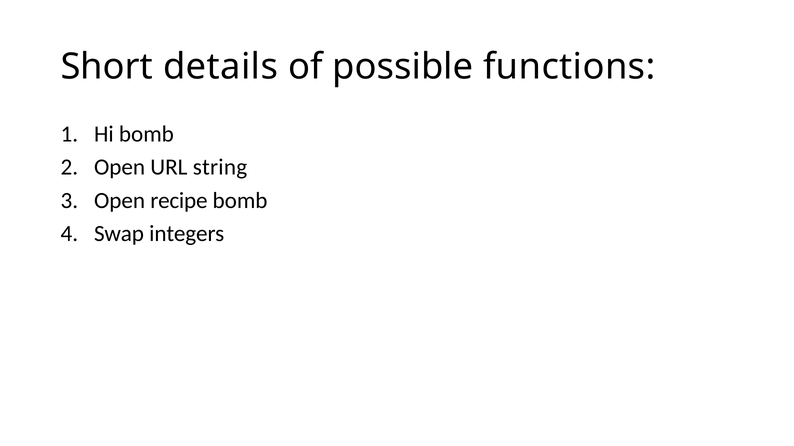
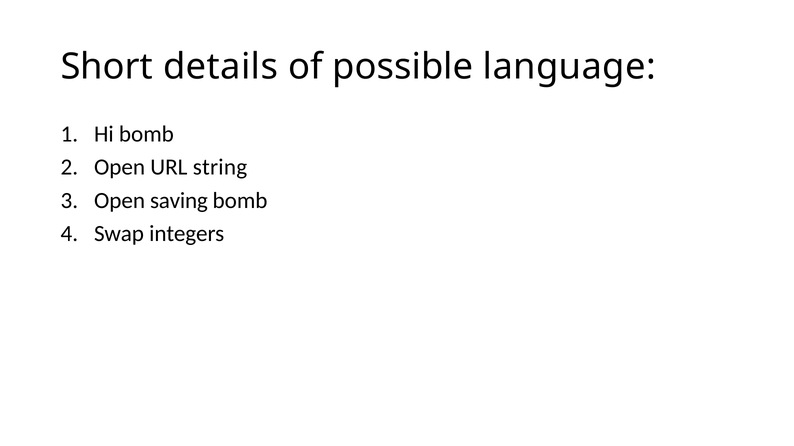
functions: functions -> language
recipe: recipe -> saving
